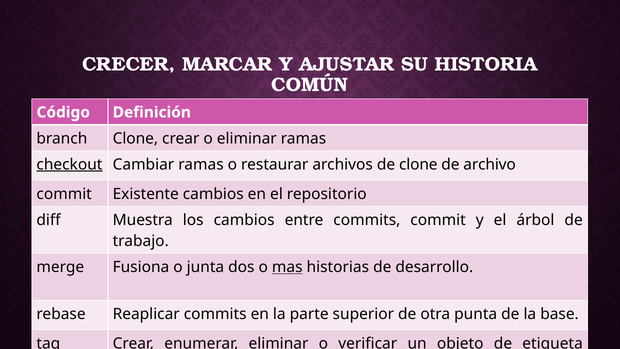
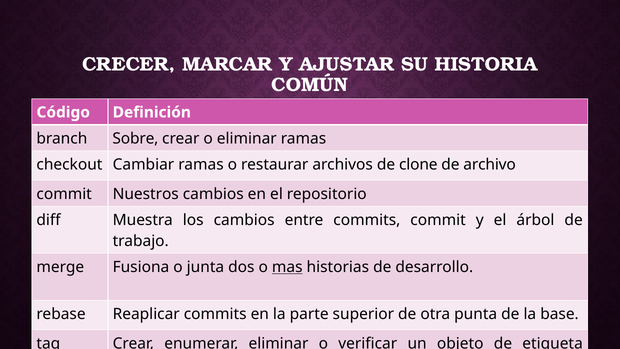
branch Clone: Clone -> Sobre
checkout underline: present -> none
Existente: Existente -> Nuestros
